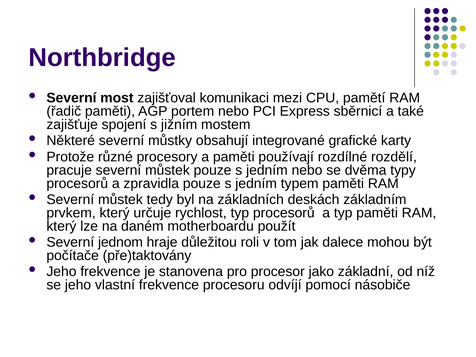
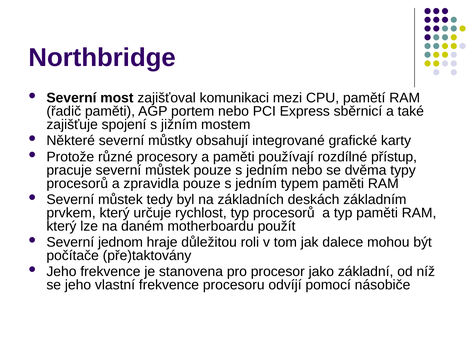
rozdělí: rozdělí -> přístup
